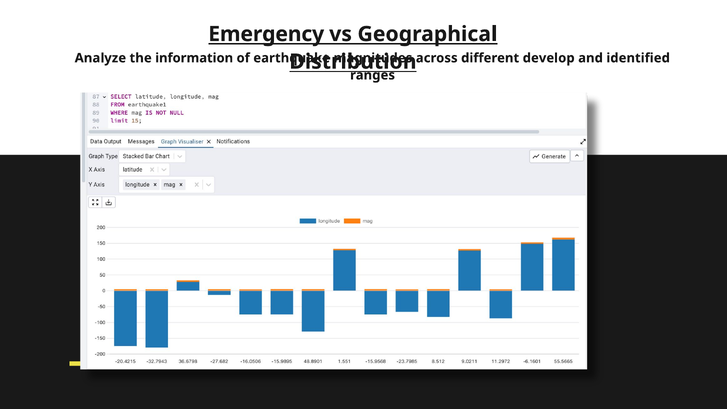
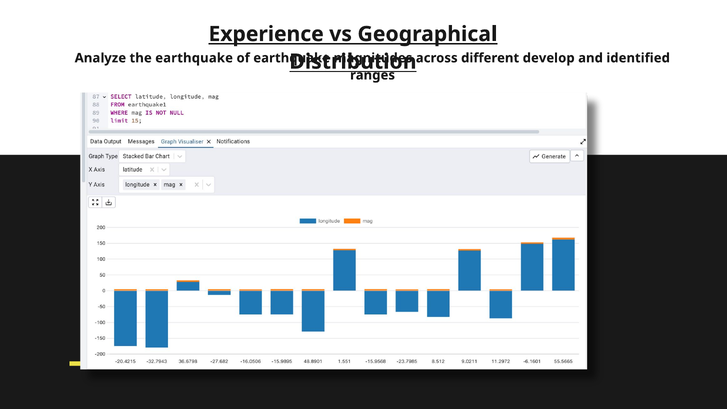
Emergency: Emergency -> Experience
the information: information -> earthquake
